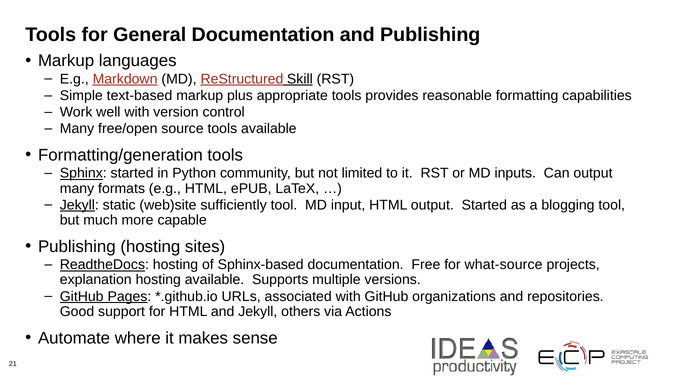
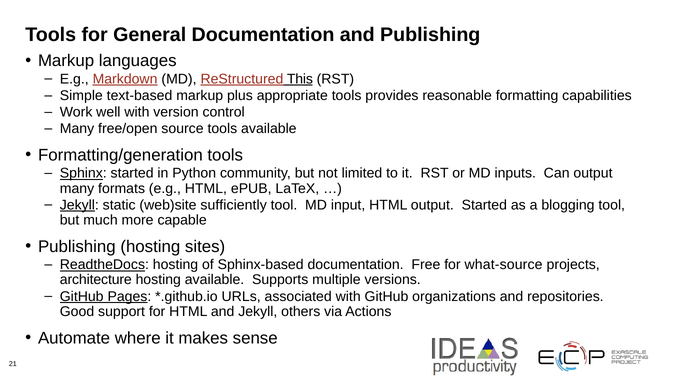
Skill: Skill -> This
explanation: explanation -> architecture
